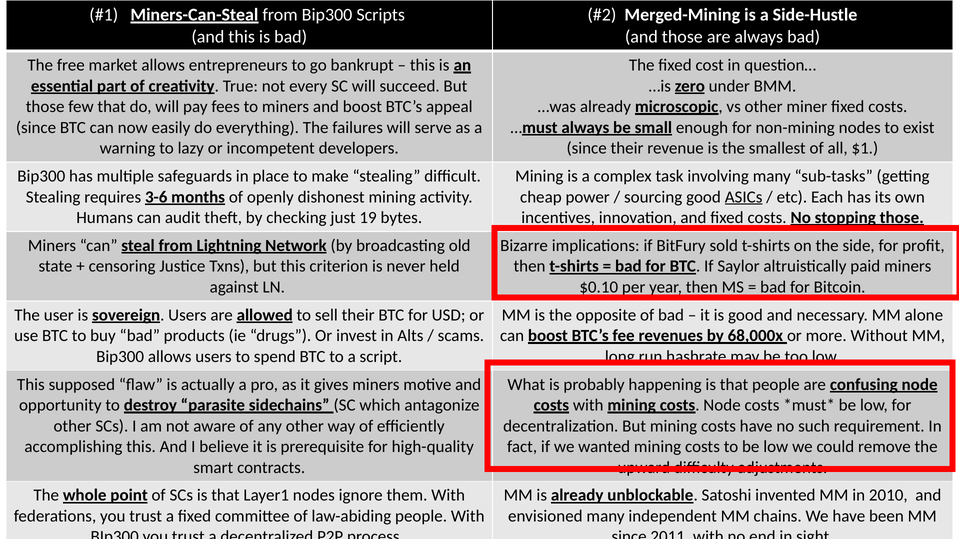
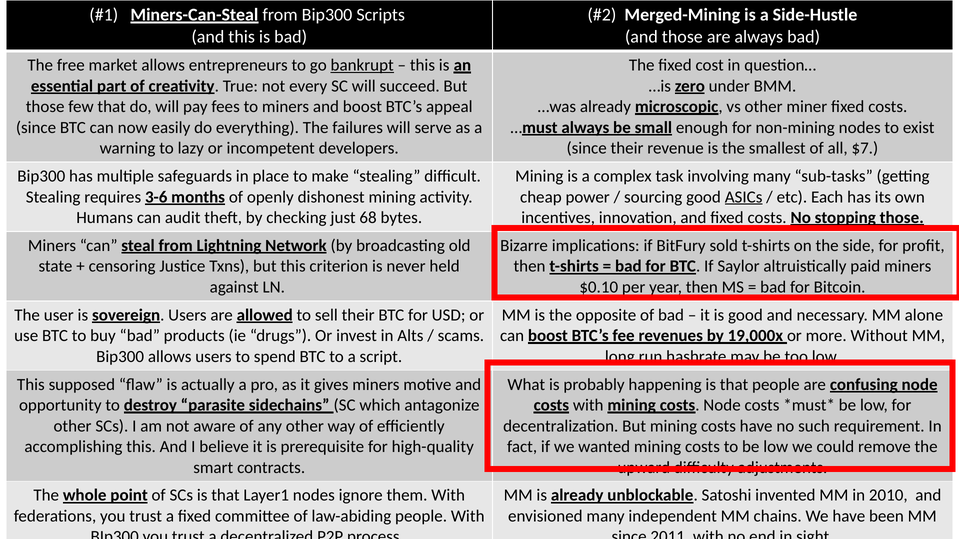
bankrupt underline: none -> present
$1: $1 -> $7
19: 19 -> 68
68,000x: 68,000x -> 19,000x
